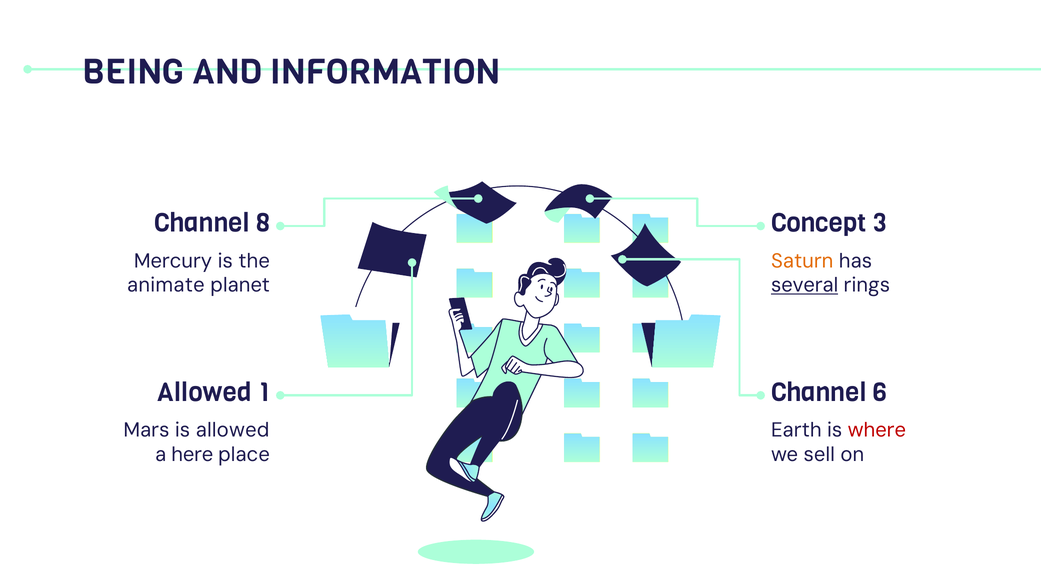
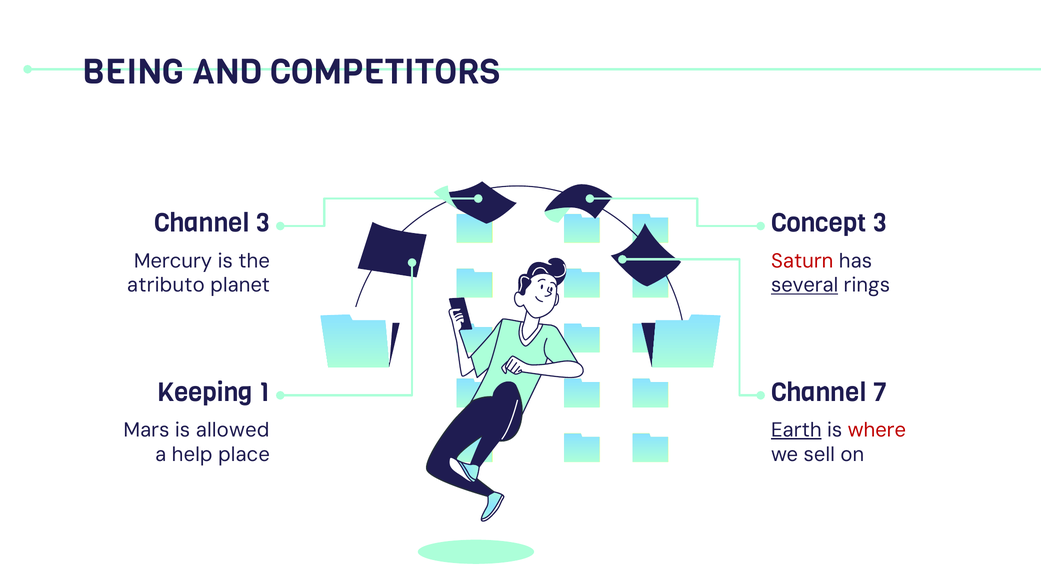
INFORMATION: INFORMATION -> COMPETITORS
Channel 8: 8 -> 3
Saturn colour: orange -> red
animate: animate -> atributo
Allowed at (205, 392): Allowed -> Keeping
6: 6 -> 7
Earth underline: none -> present
here: here -> help
